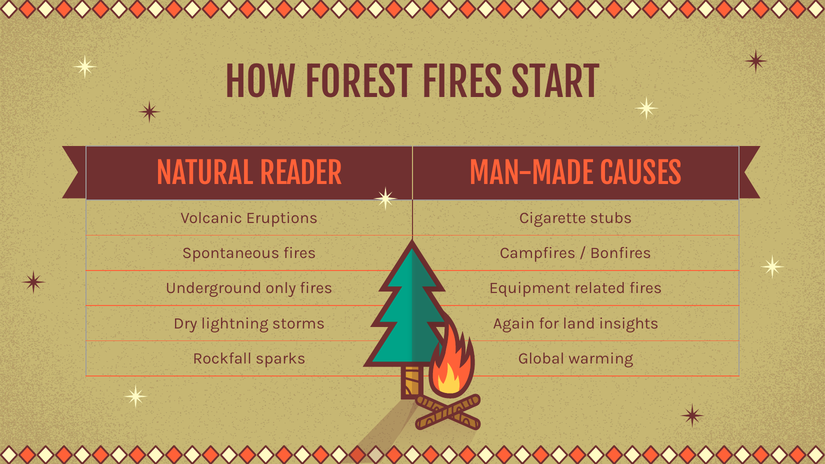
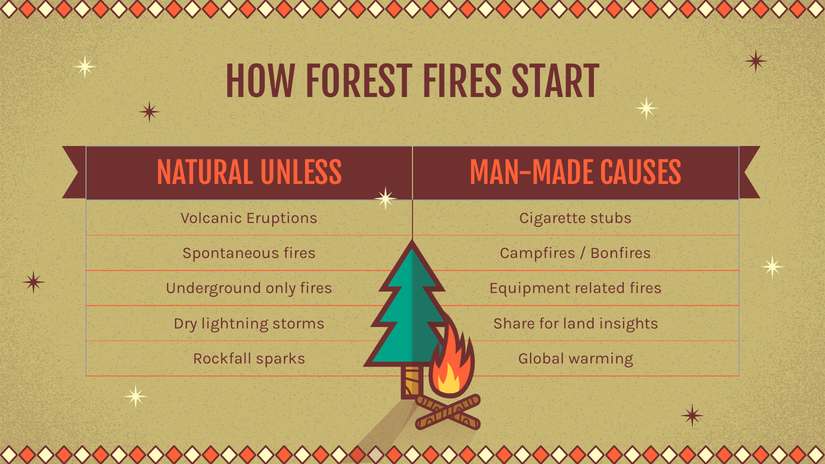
READER: READER -> UNLESS
Again: Again -> Share
